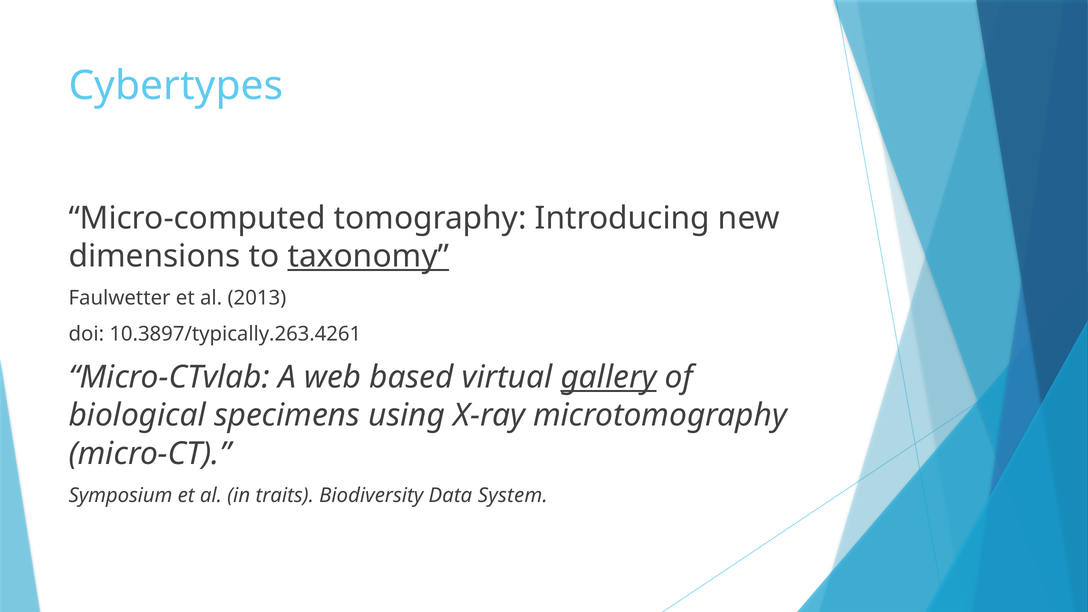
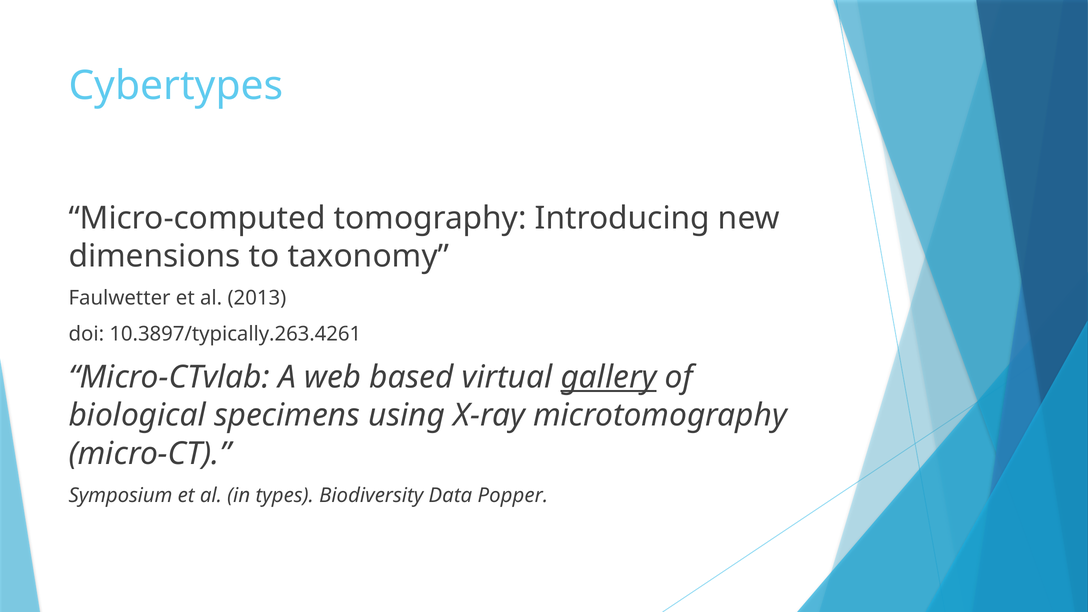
taxonomy underline: present -> none
traits: traits -> types
System: System -> Popper
